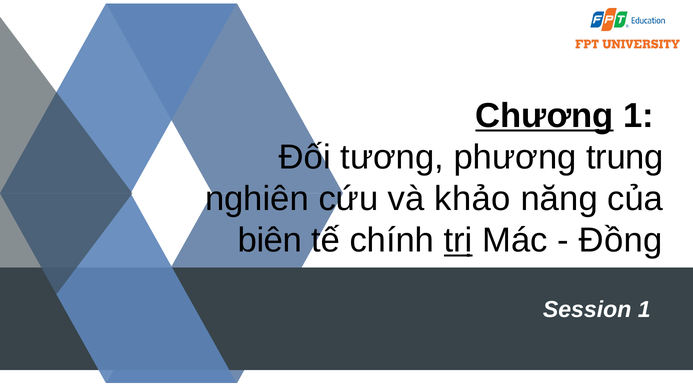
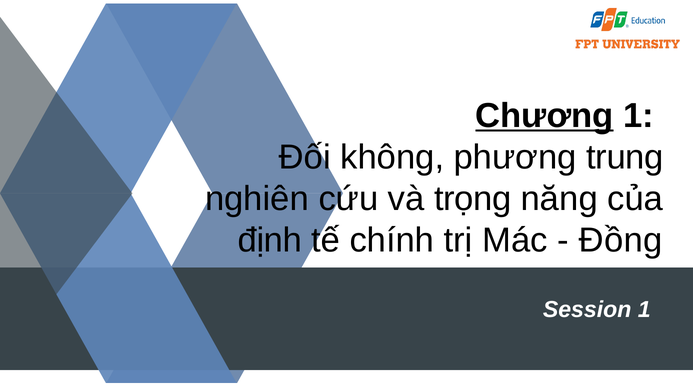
tương: tương -> không
khảo: khảo -> trọng
biên: biên -> định
trị underline: present -> none
